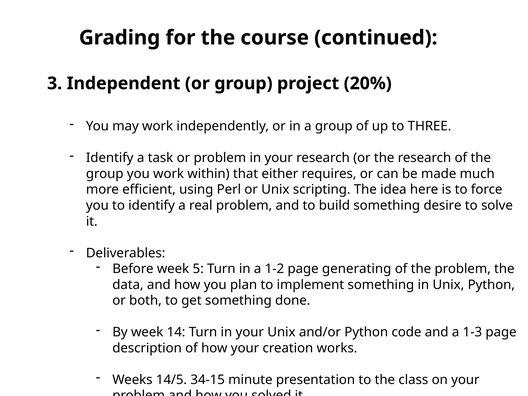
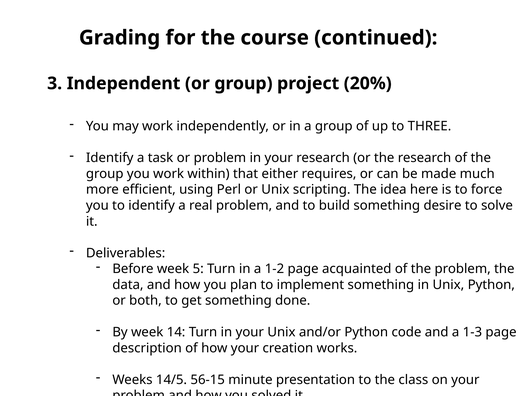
generating: generating -> acquainted
34-15: 34-15 -> 56-15
